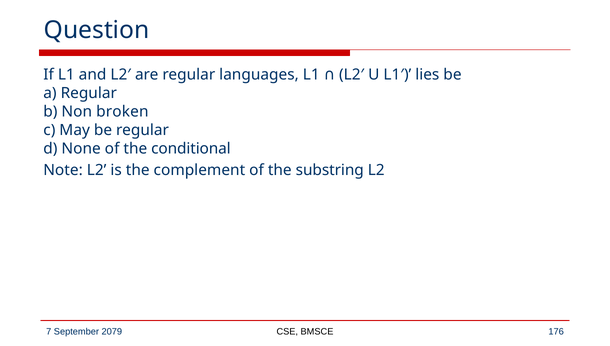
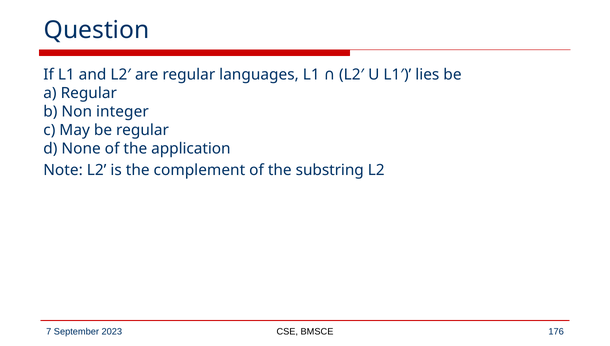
broken: broken -> integer
conditional: conditional -> application
2079: 2079 -> 2023
